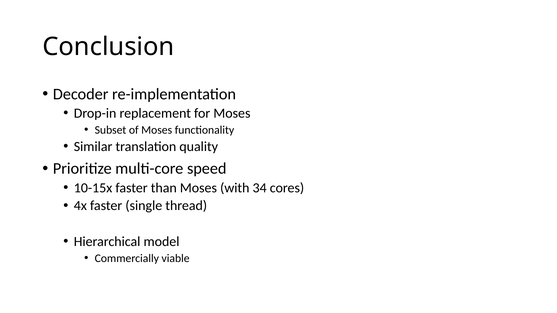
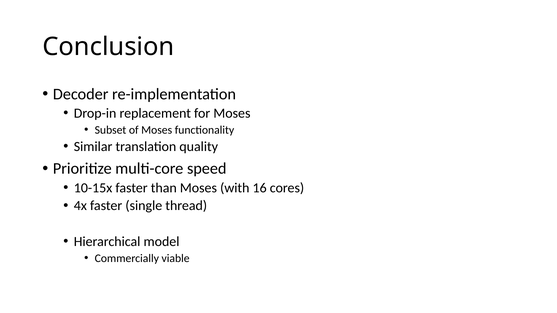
34: 34 -> 16
